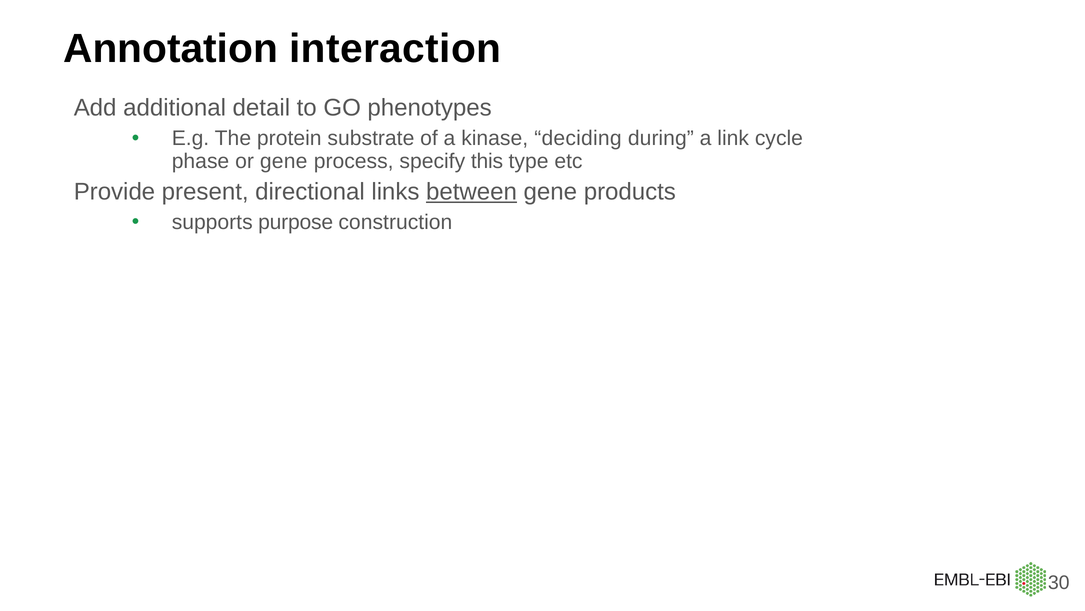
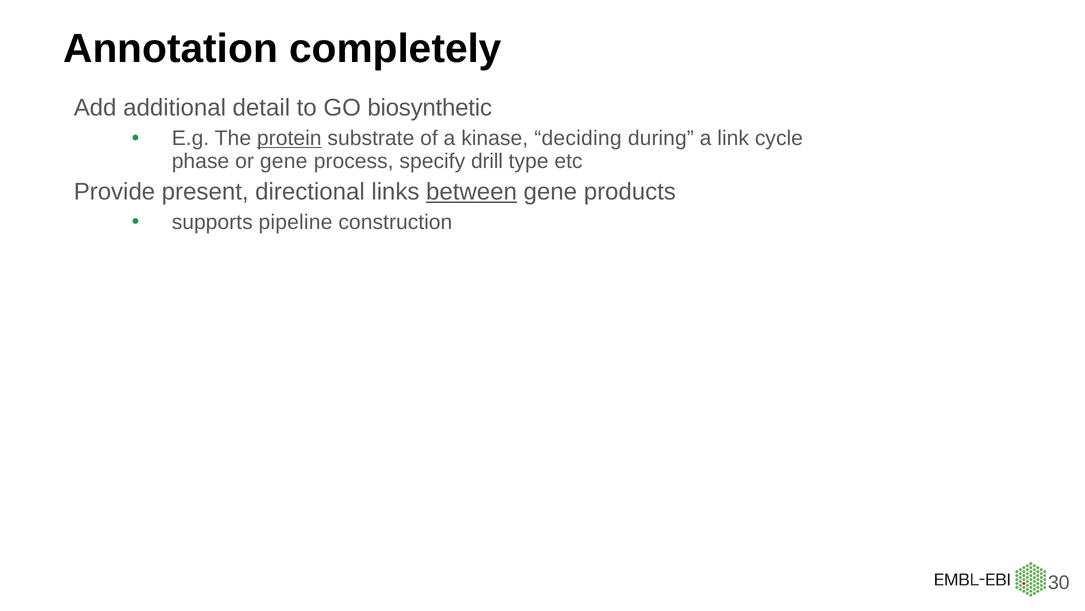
interaction: interaction -> completely
phenotypes: phenotypes -> biosynthetic
protein underline: none -> present
this: this -> drill
purpose: purpose -> pipeline
